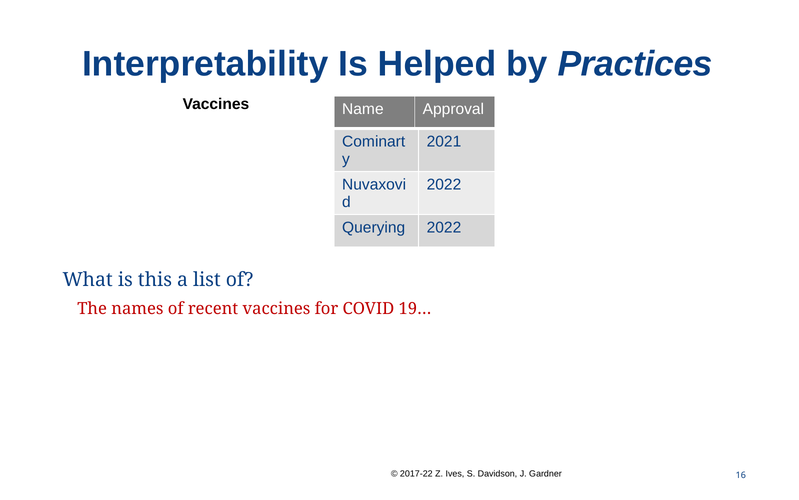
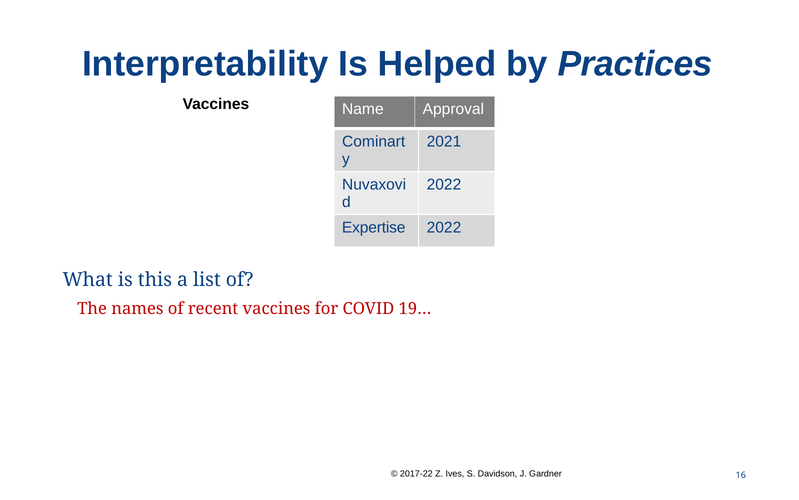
Querying: Querying -> Expertise
